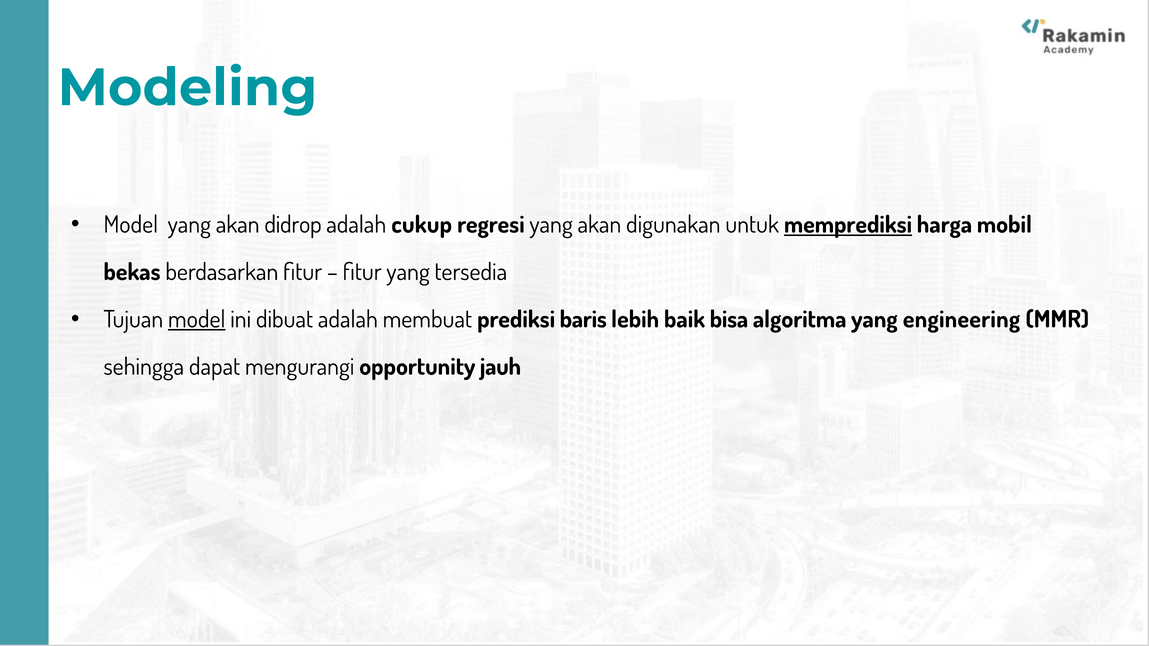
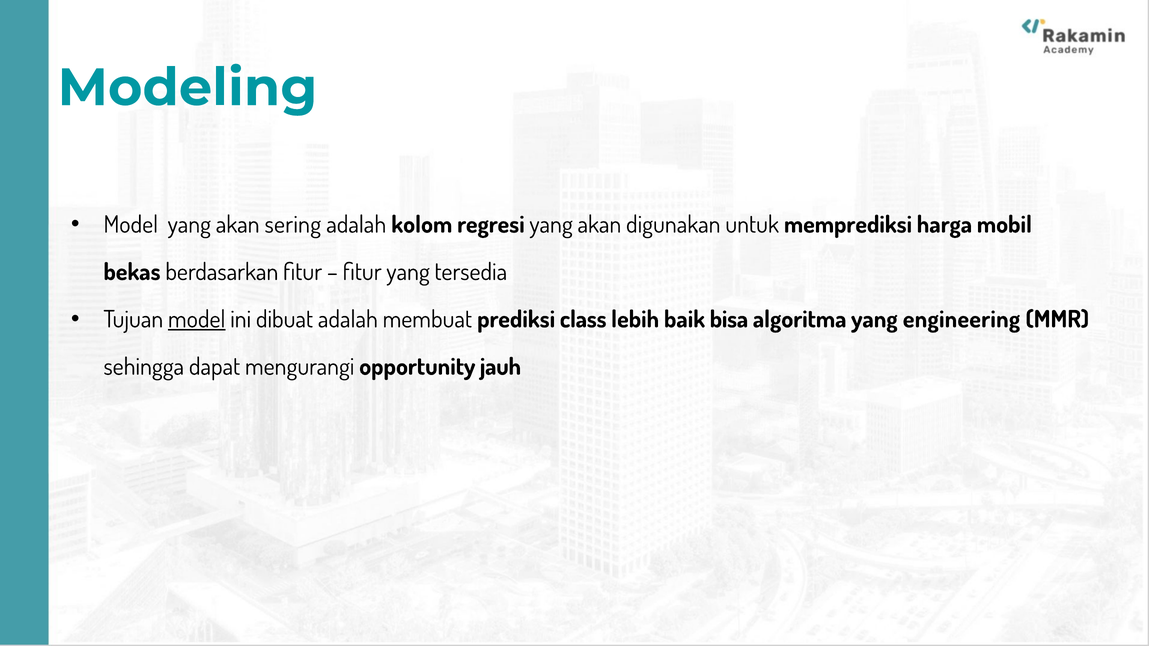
didrop: didrop -> sering
cukup: cukup -> kolom
memprediksi underline: present -> none
baris: baris -> class
